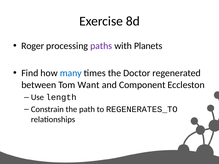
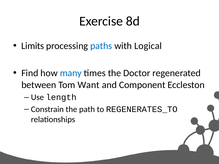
Roger: Roger -> Limits
paths colour: purple -> blue
Planets: Planets -> Logical
